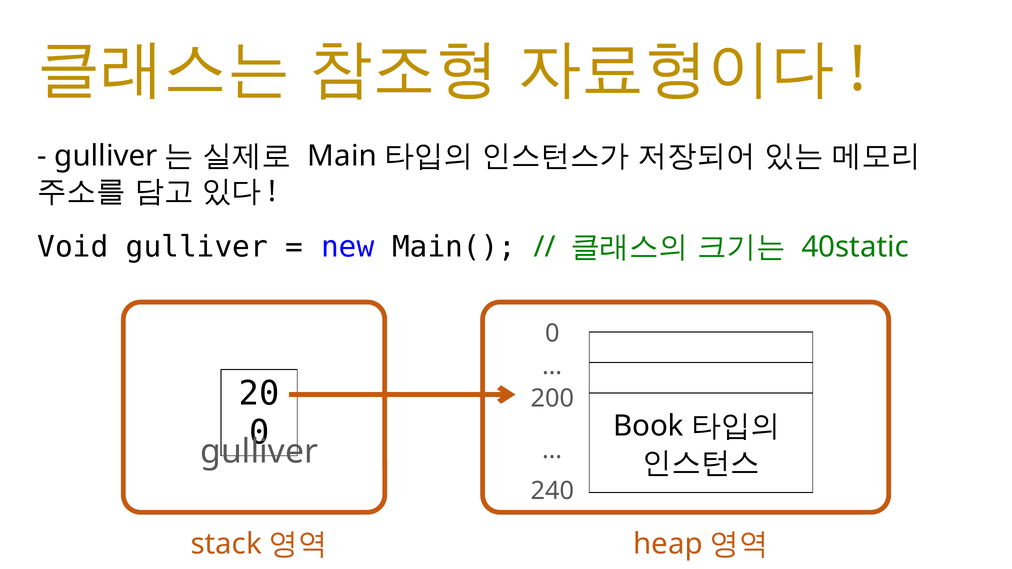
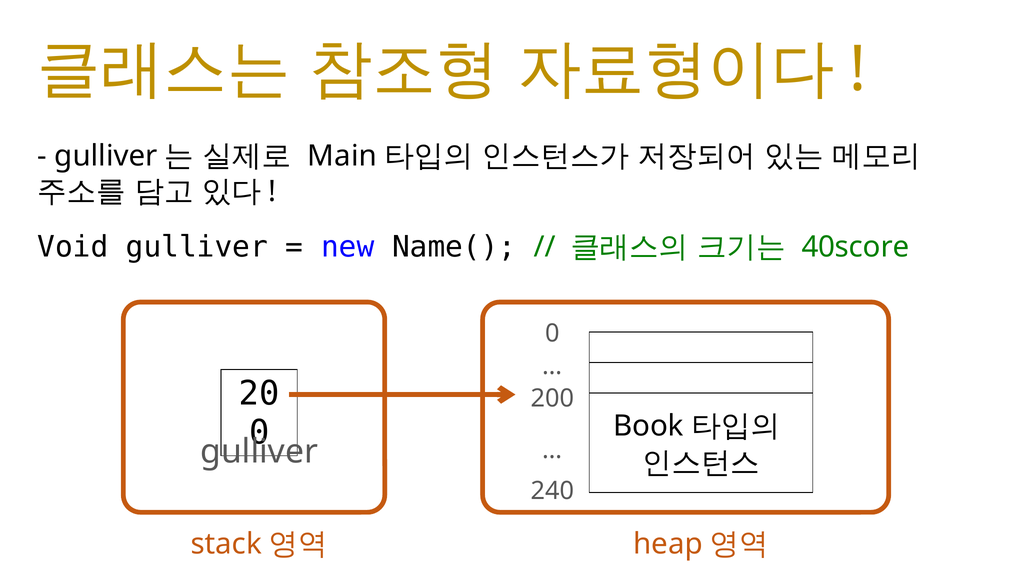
Main(: Main( -> Name(
40static: 40static -> 40score
